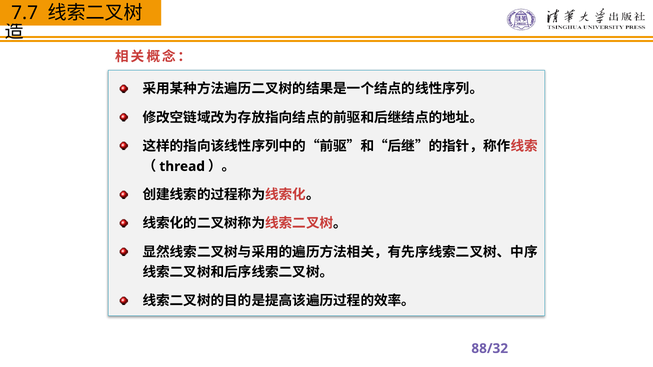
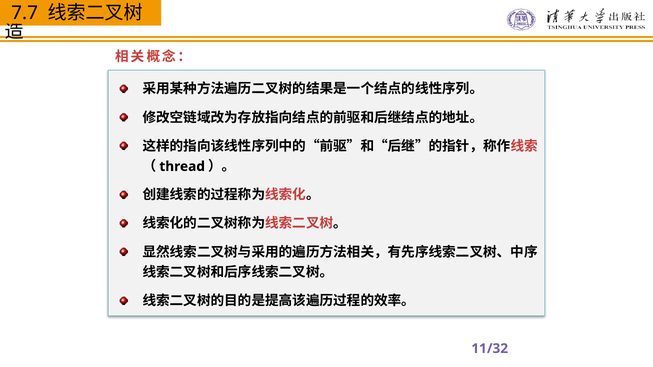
88/32: 88/32 -> 11/32
